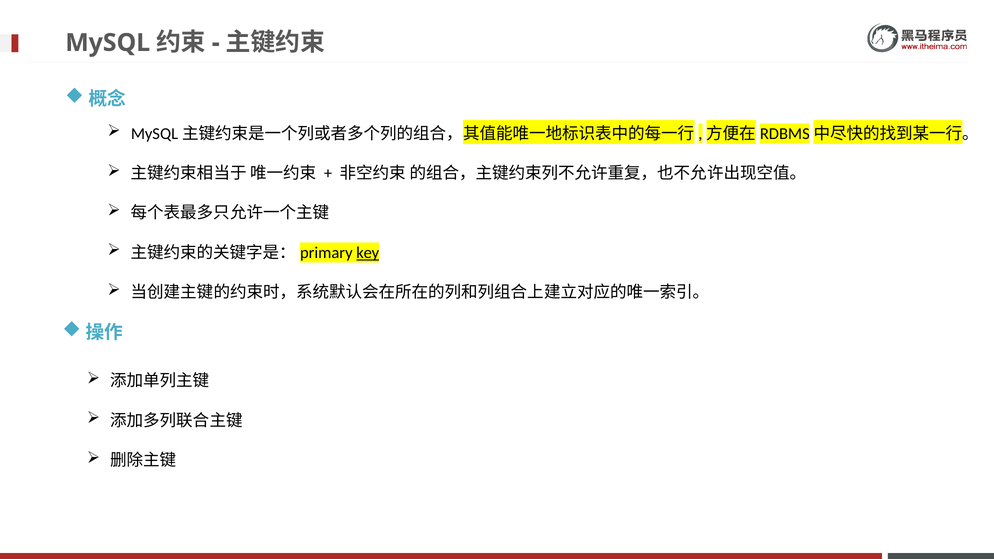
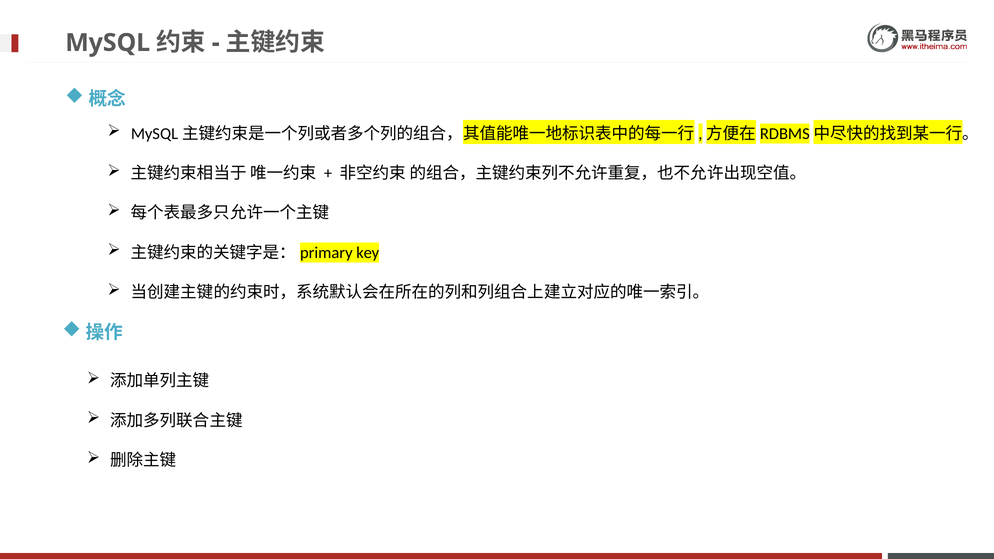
key underline: present -> none
